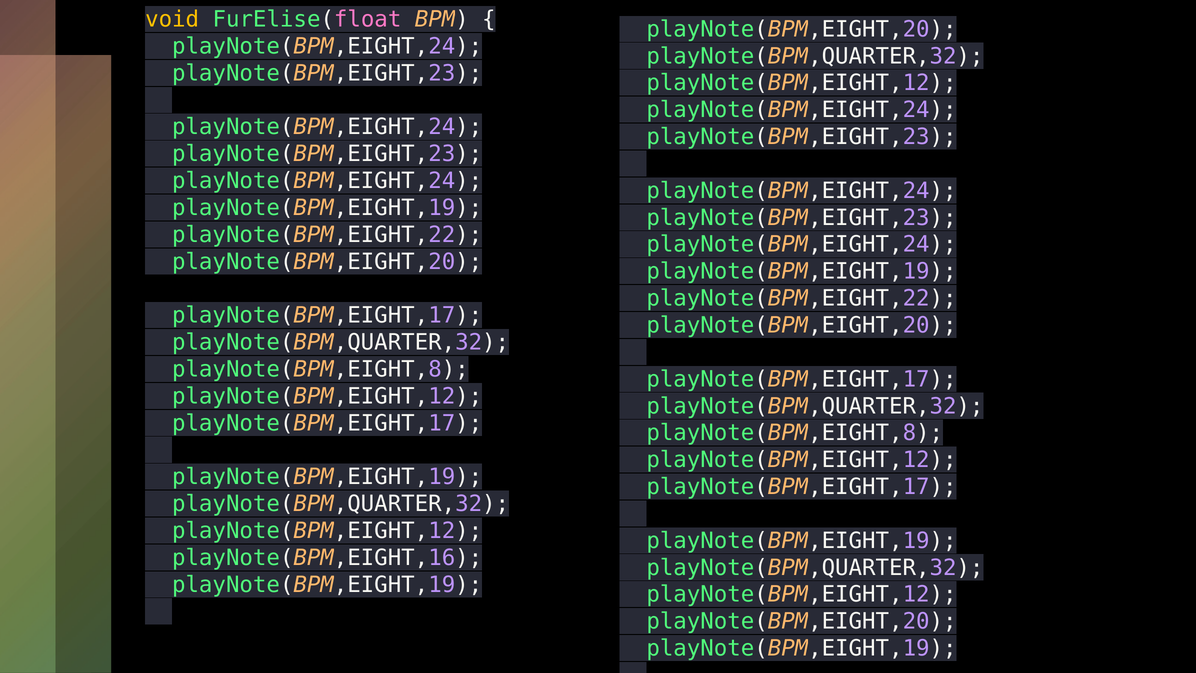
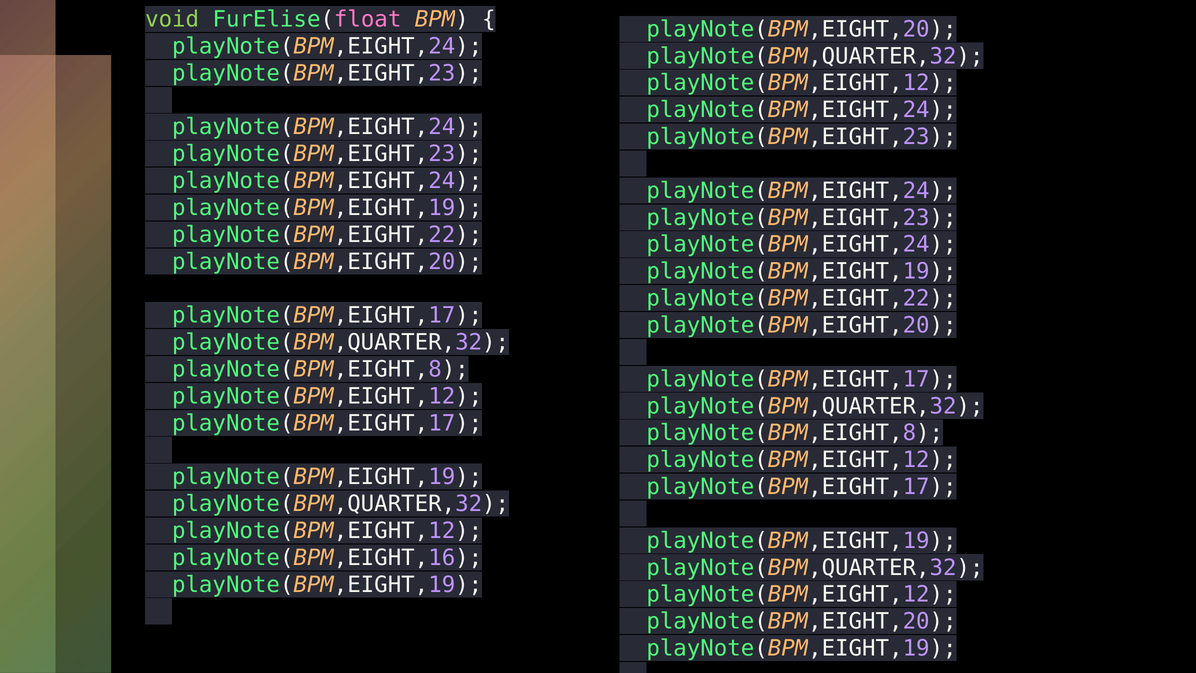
void colour: yellow -> light green
